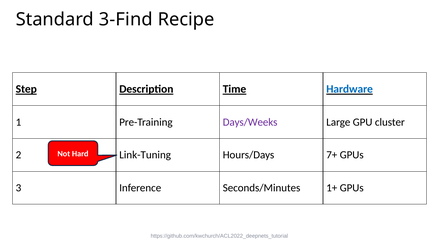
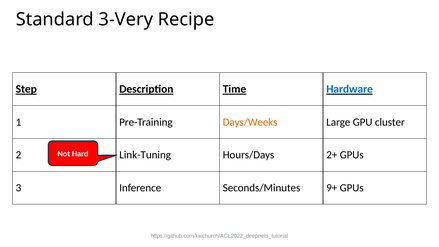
3-Find: 3-Find -> 3-Very
Days/Weeks colour: purple -> orange
7+: 7+ -> 2+
1+: 1+ -> 9+
